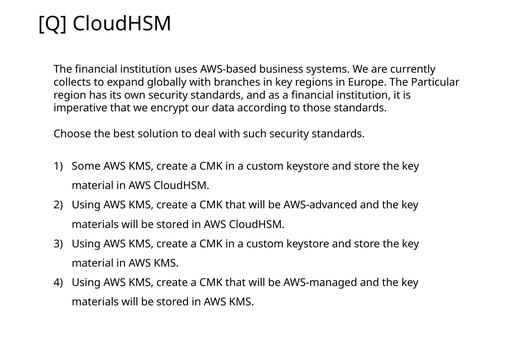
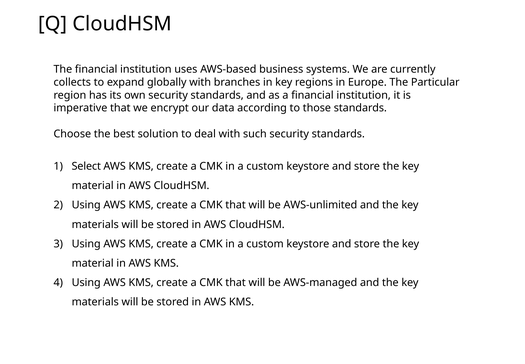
Some: Some -> Select
AWS-advanced: AWS-advanced -> AWS-unlimited
